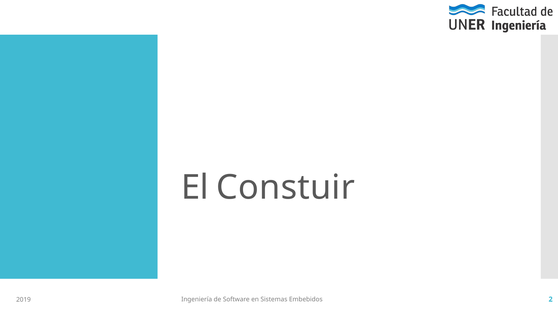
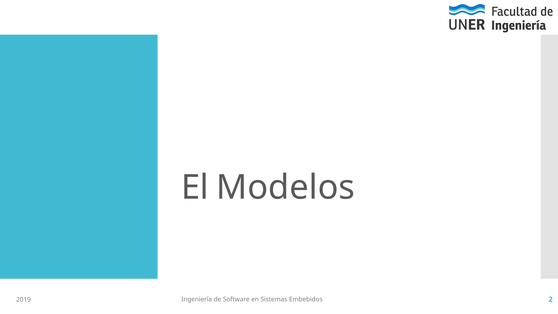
Constuir: Constuir -> Modelos
